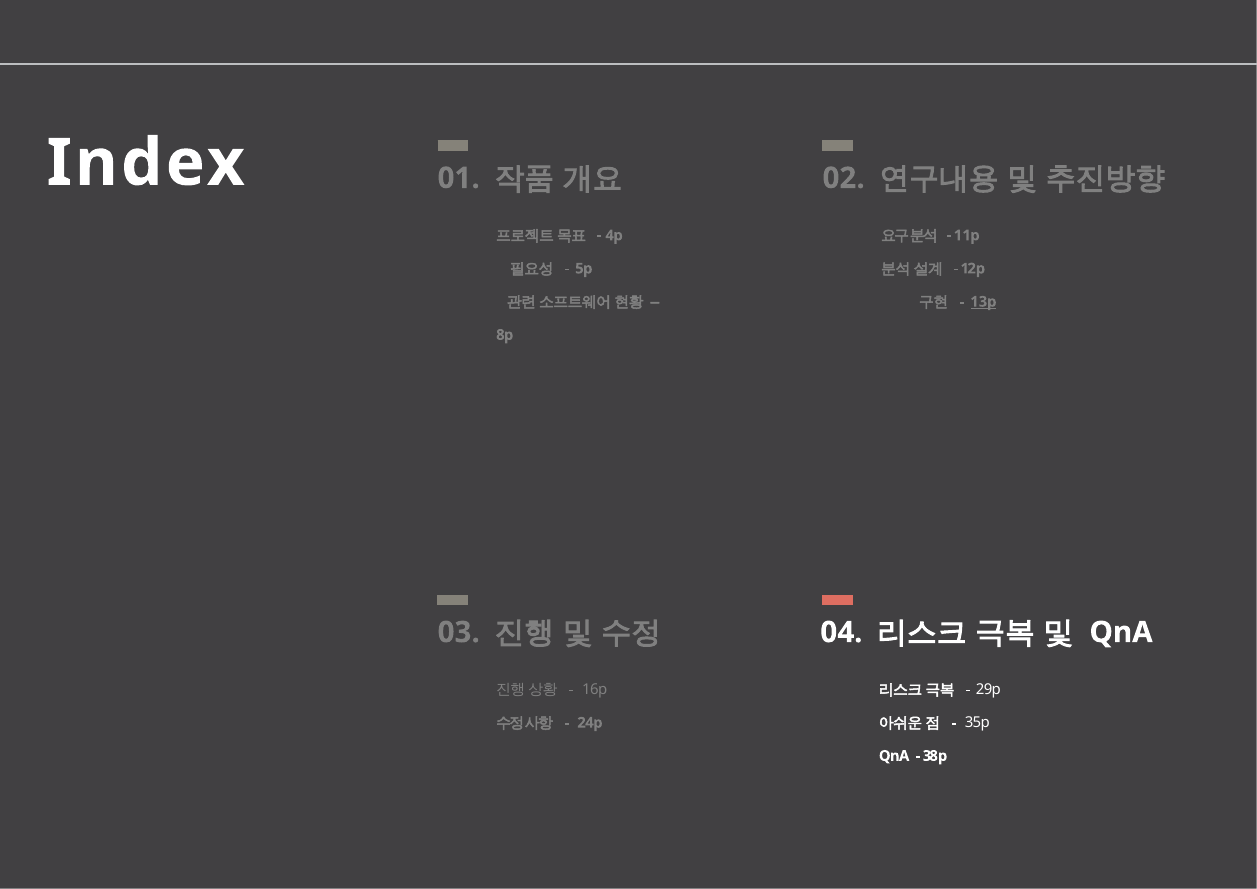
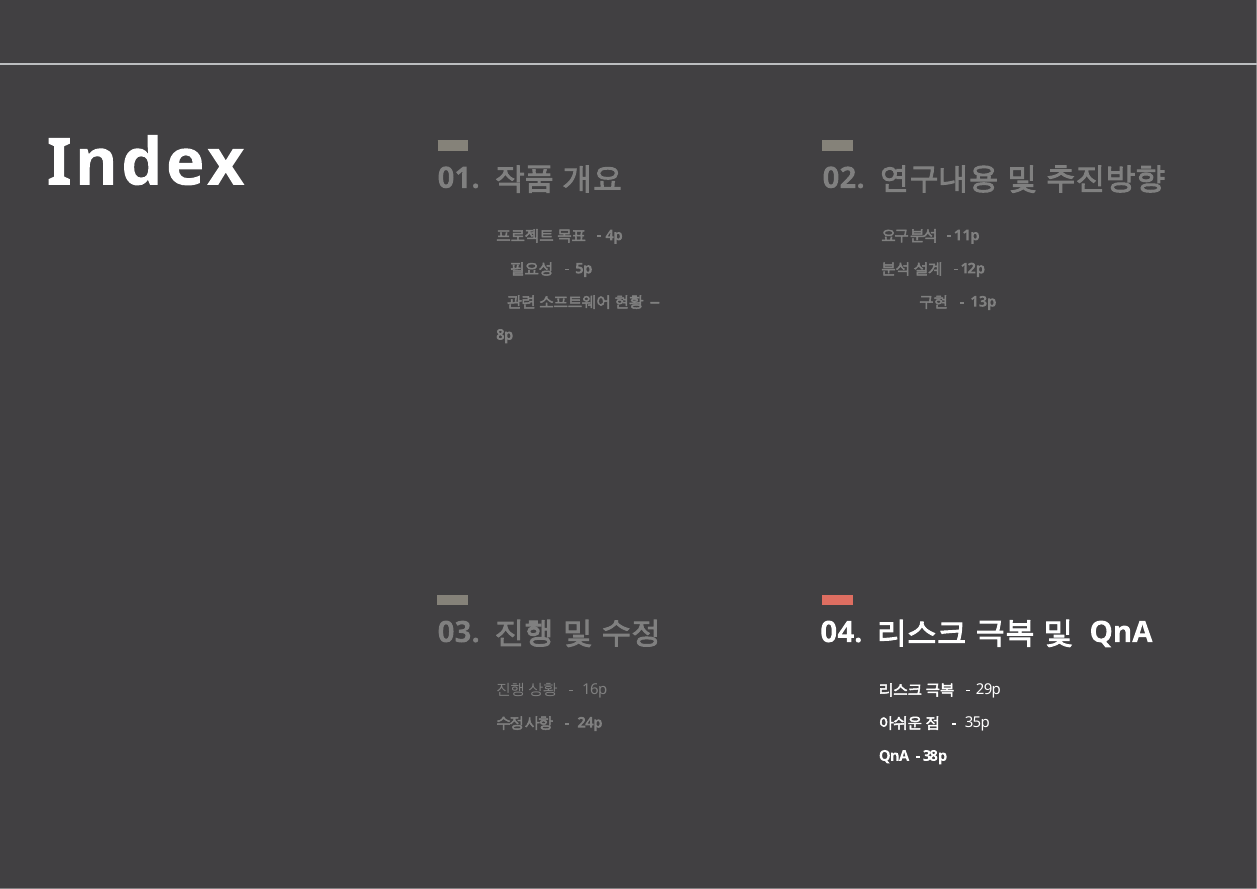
13p underline: present -> none
